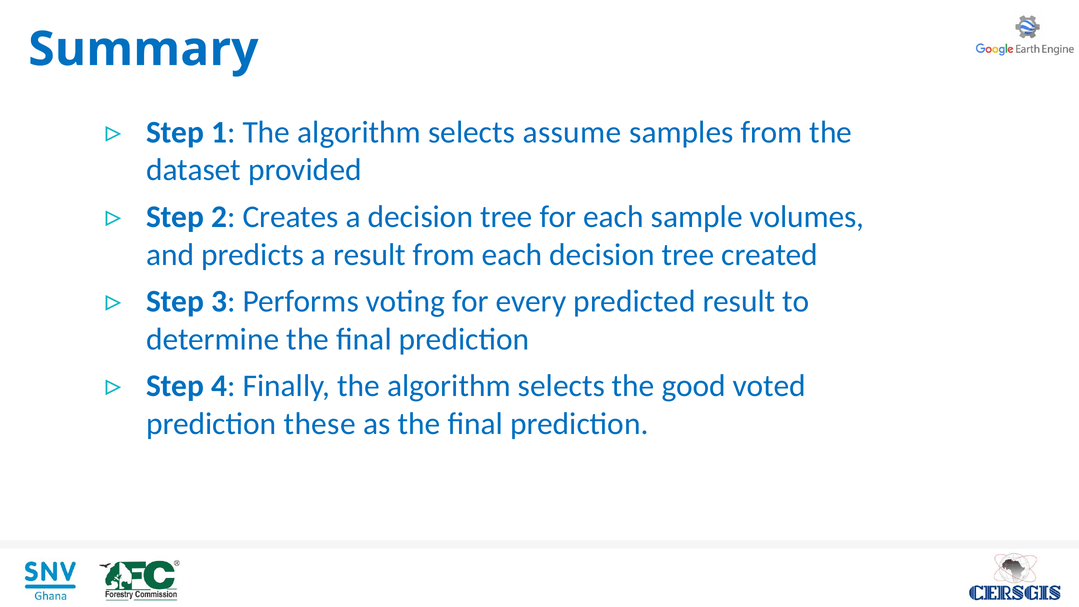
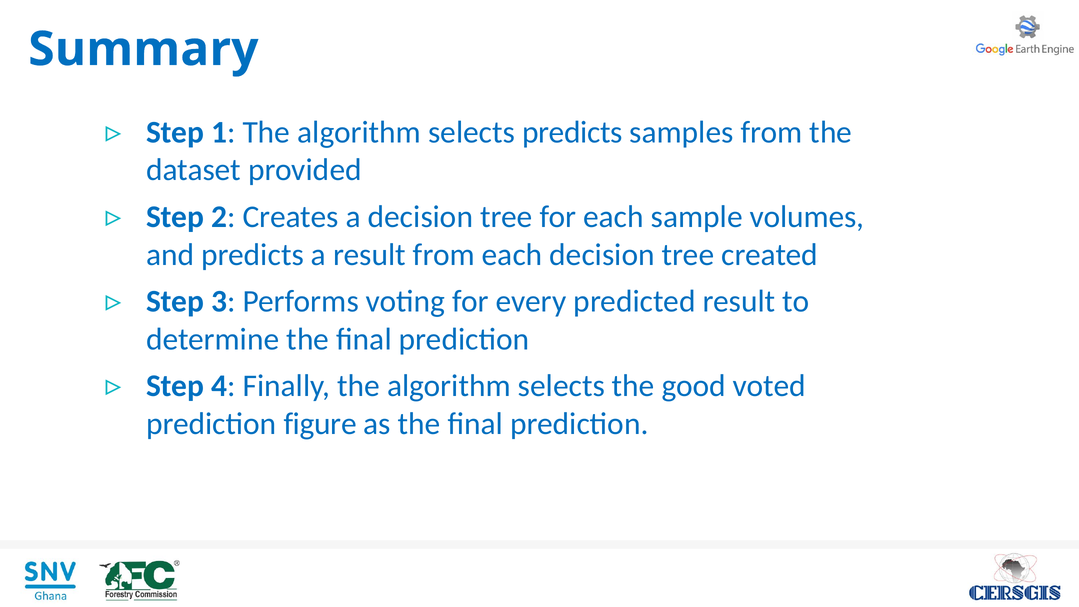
selects assume: assume -> predicts
these: these -> figure
